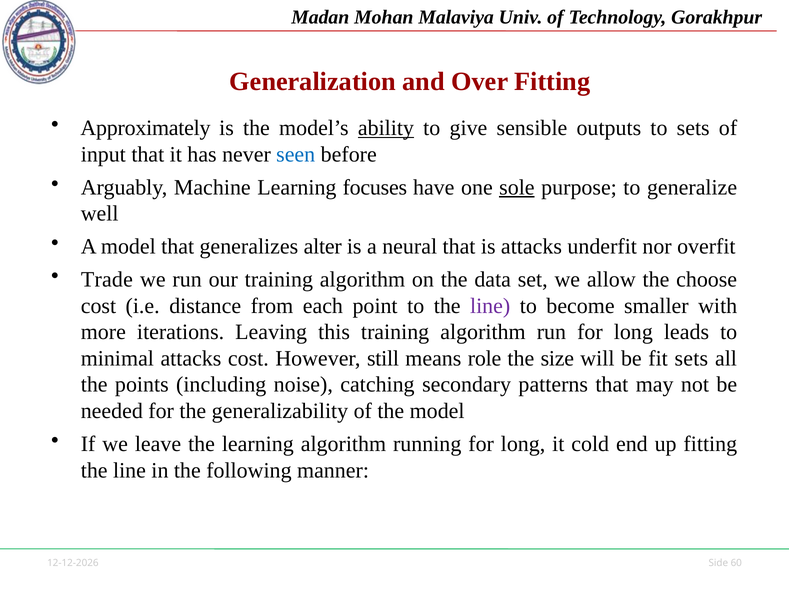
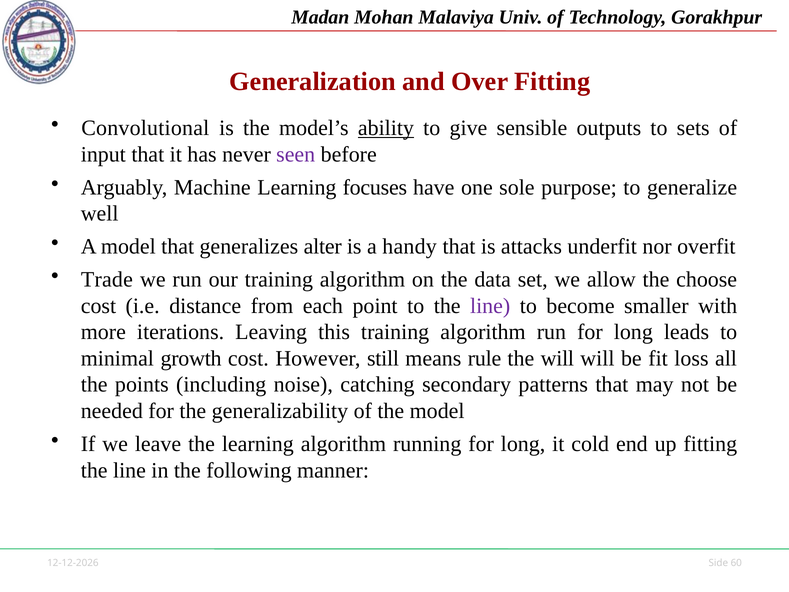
Approximately: Approximately -> Convolutional
seen colour: blue -> purple
sole underline: present -> none
neural: neural -> handy
minimal attacks: attacks -> growth
role: role -> rule
the size: size -> will
fit sets: sets -> loss
